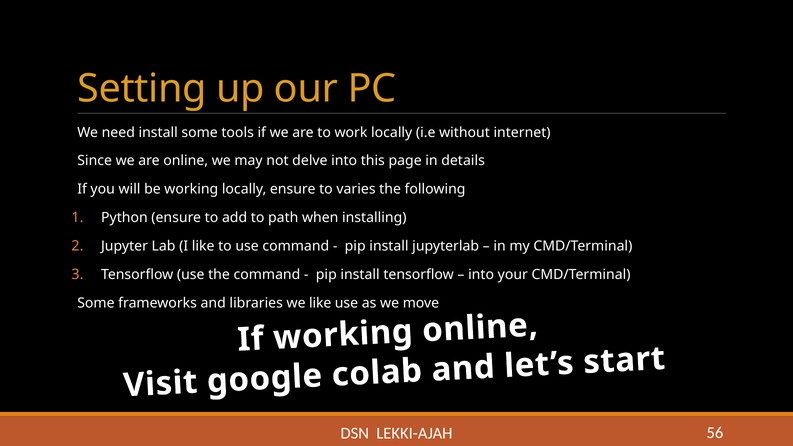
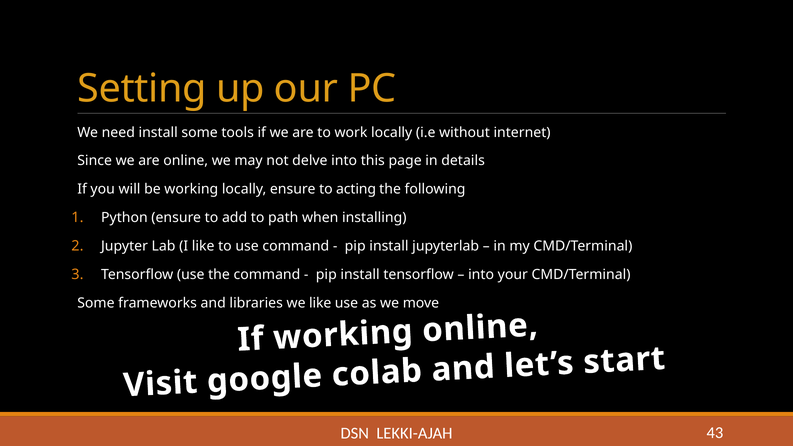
varies: varies -> acting
56: 56 -> 43
